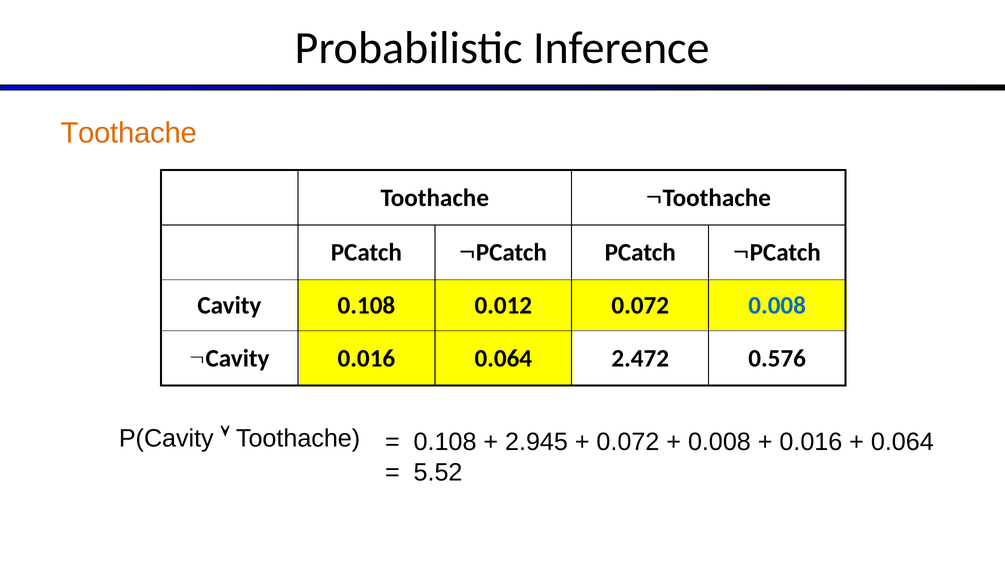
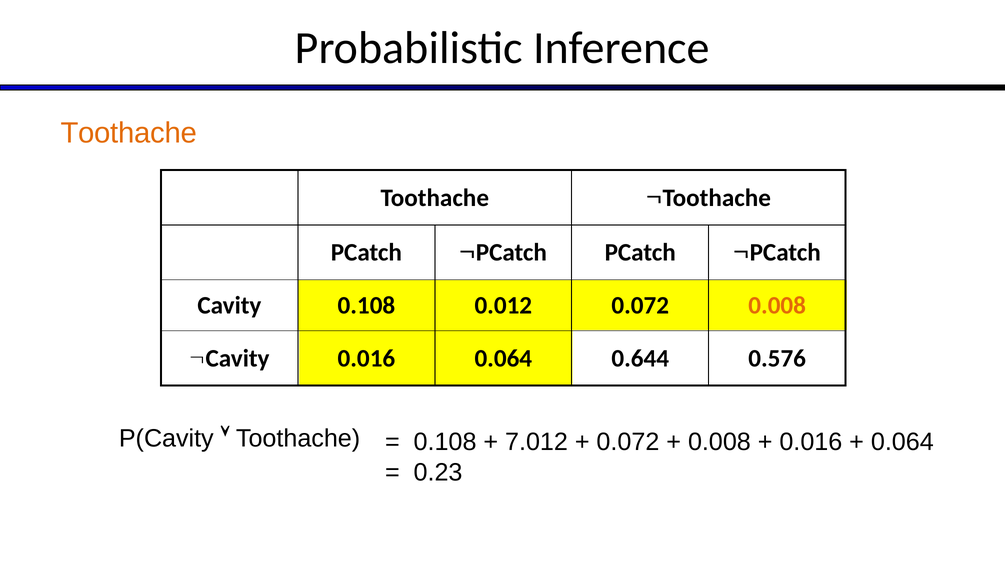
0.008 at (777, 306) colour: blue -> orange
2.472: 2.472 -> 0.644
2.945: 2.945 -> 7.012
5.52: 5.52 -> 0.23
